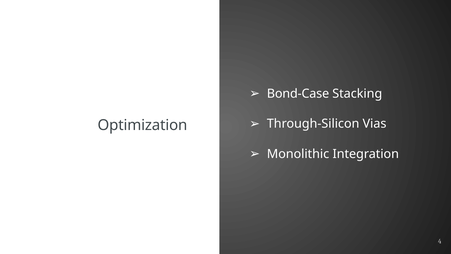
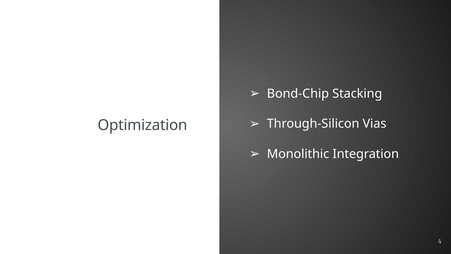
Bond-Case: Bond-Case -> Bond-Chip
